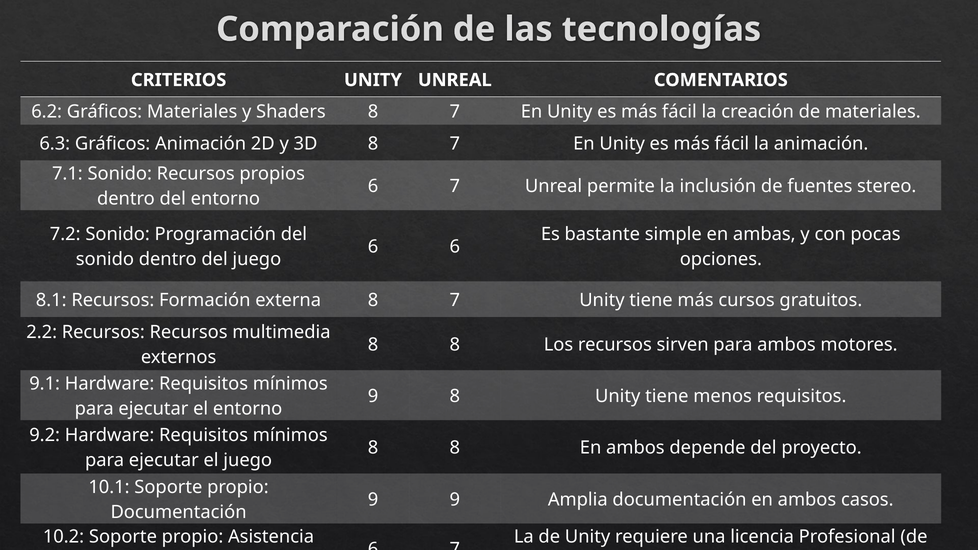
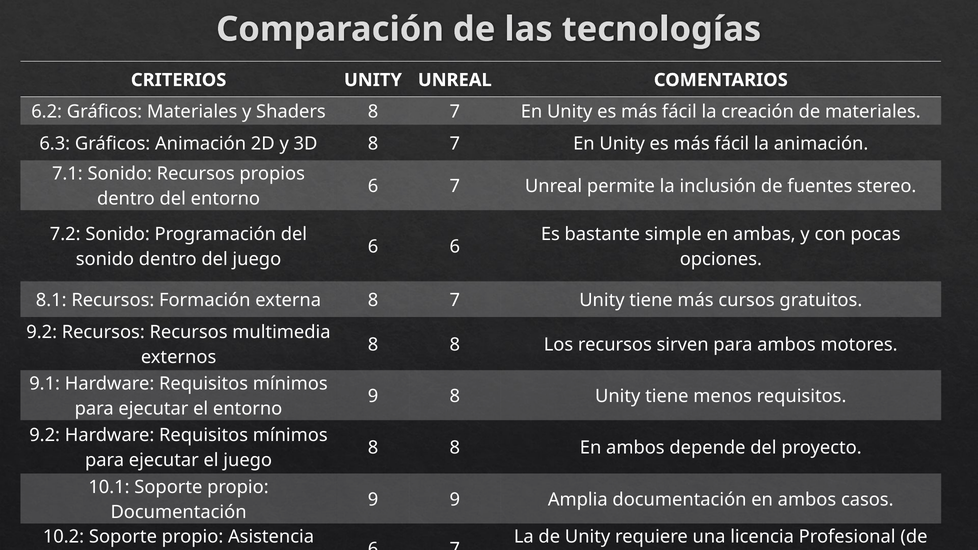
2.2 at (42, 332): 2.2 -> 9.2
